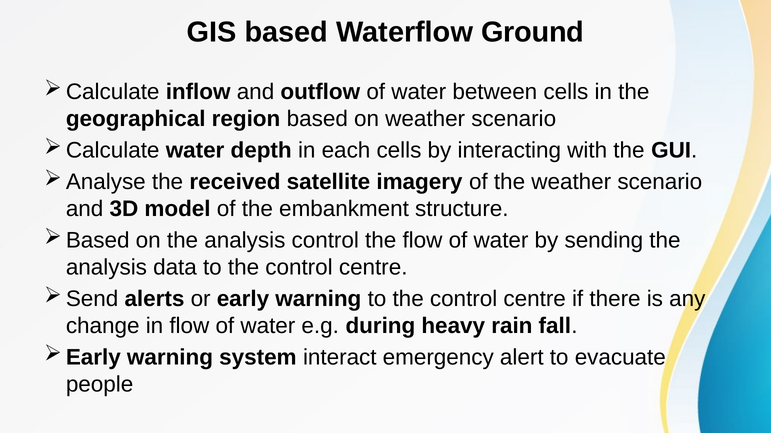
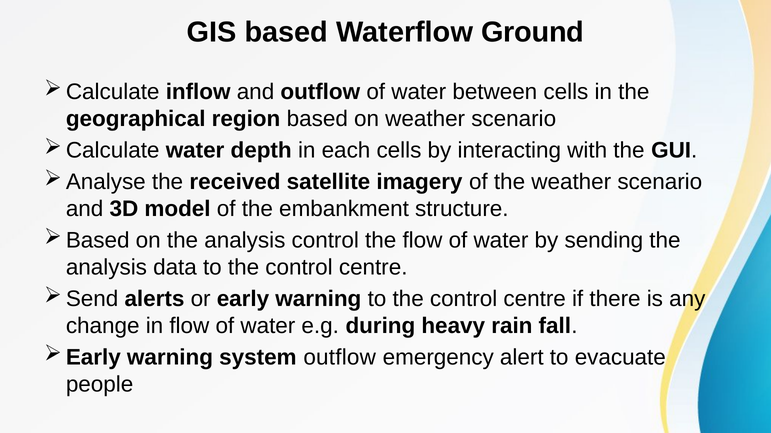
system interact: interact -> outflow
